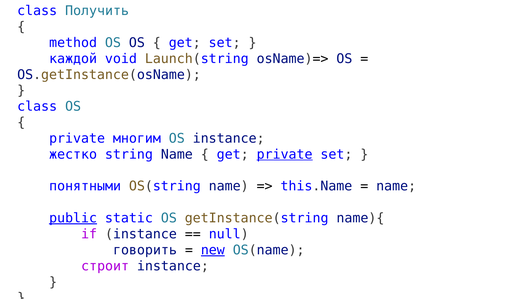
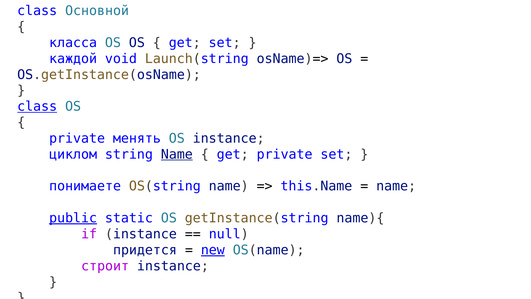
Получить: Получить -> Основной
method: method -> класса
class at (37, 106) underline: none -> present
многим: многим -> менять
жестко: жестко -> циклом
Name at (177, 154) underline: none -> present
private at (285, 154) underline: present -> none
понятными: понятными -> понимаете
говорить: говорить -> придется
